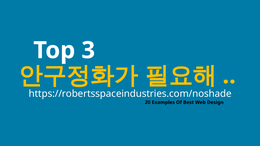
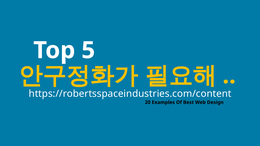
3: 3 -> 5
https://robertsspaceindustries.com/noshade: https://robertsspaceindustries.com/noshade -> https://robertsspaceindustries.com/content
